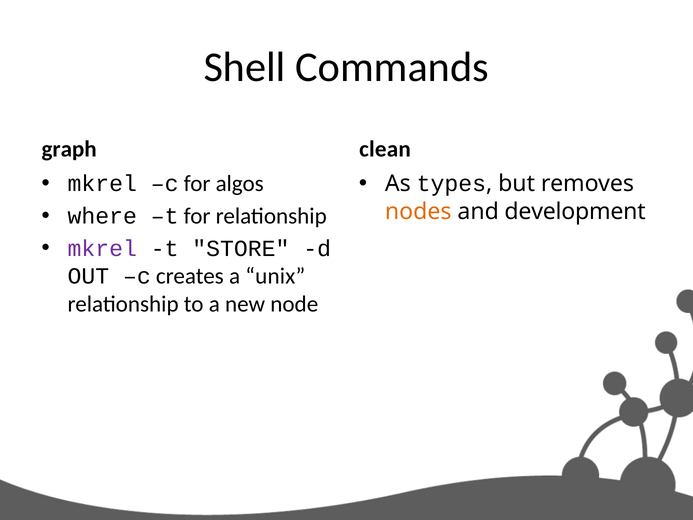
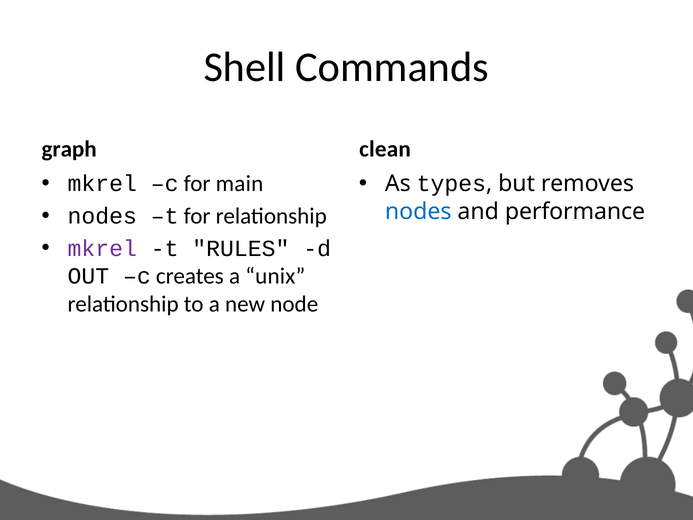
algos: algos -> main
where at (102, 216): where -> nodes
nodes at (418, 211) colour: orange -> blue
development: development -> performance
STORE: STORE -> RULES
